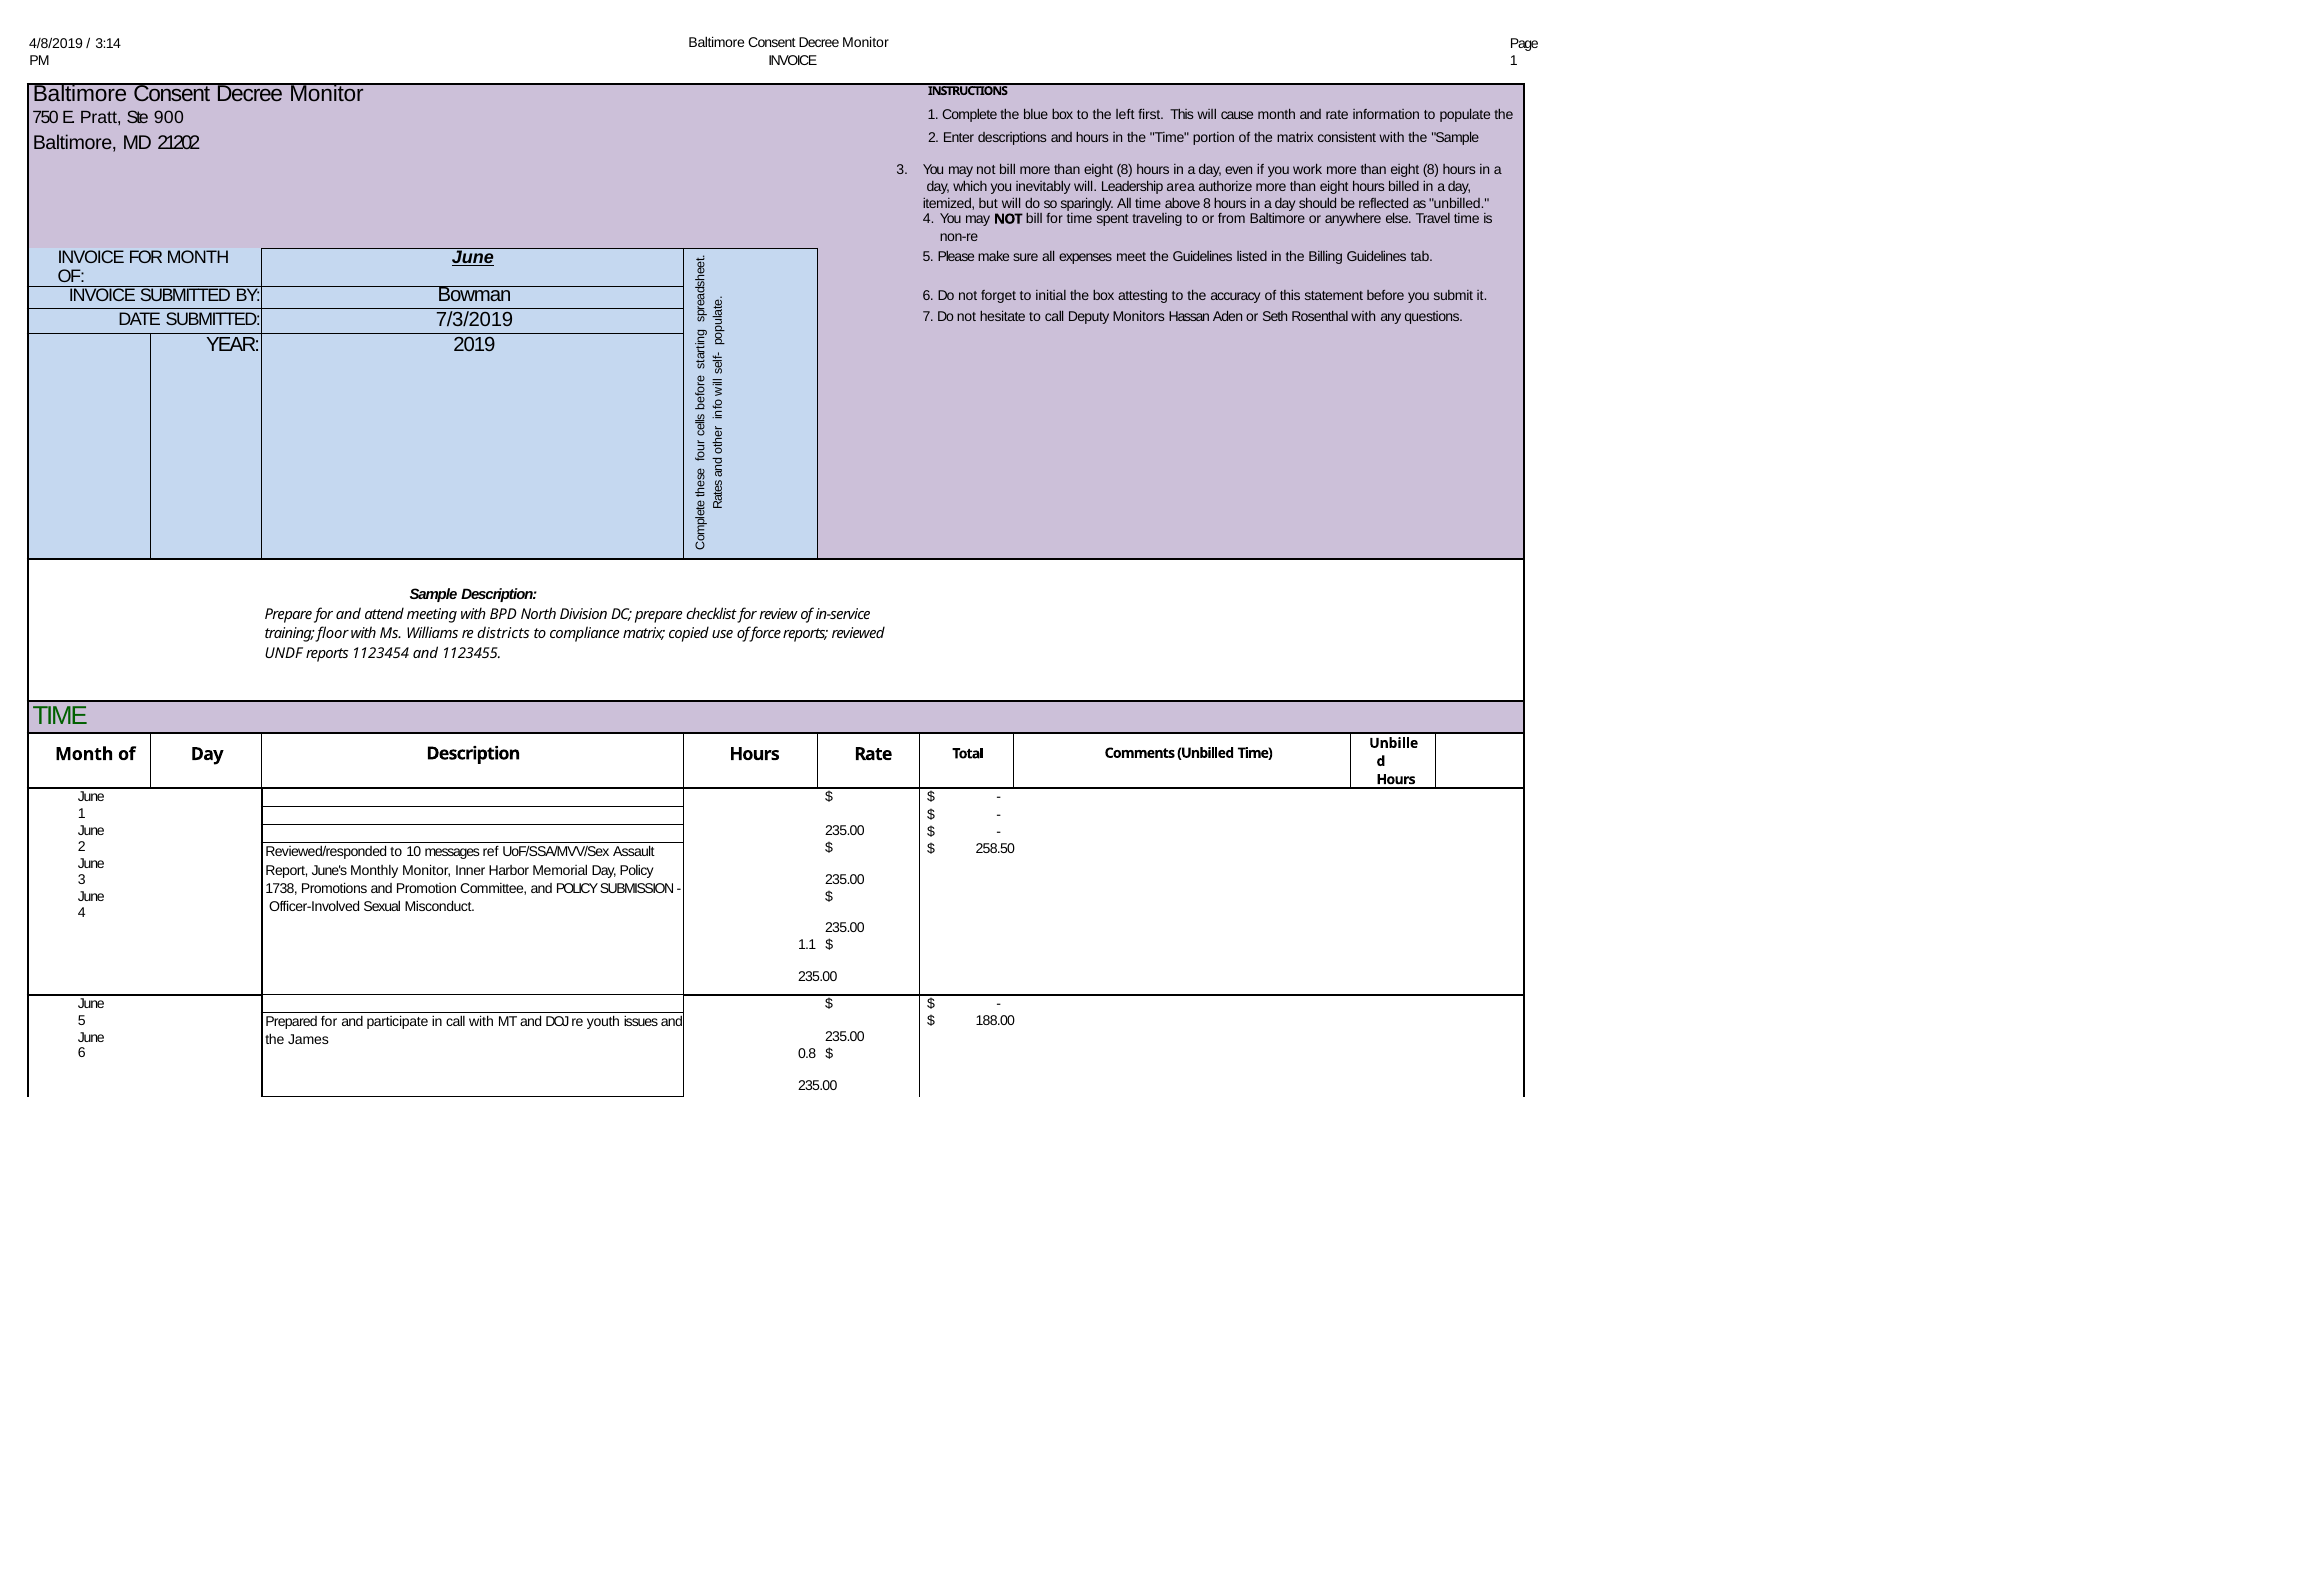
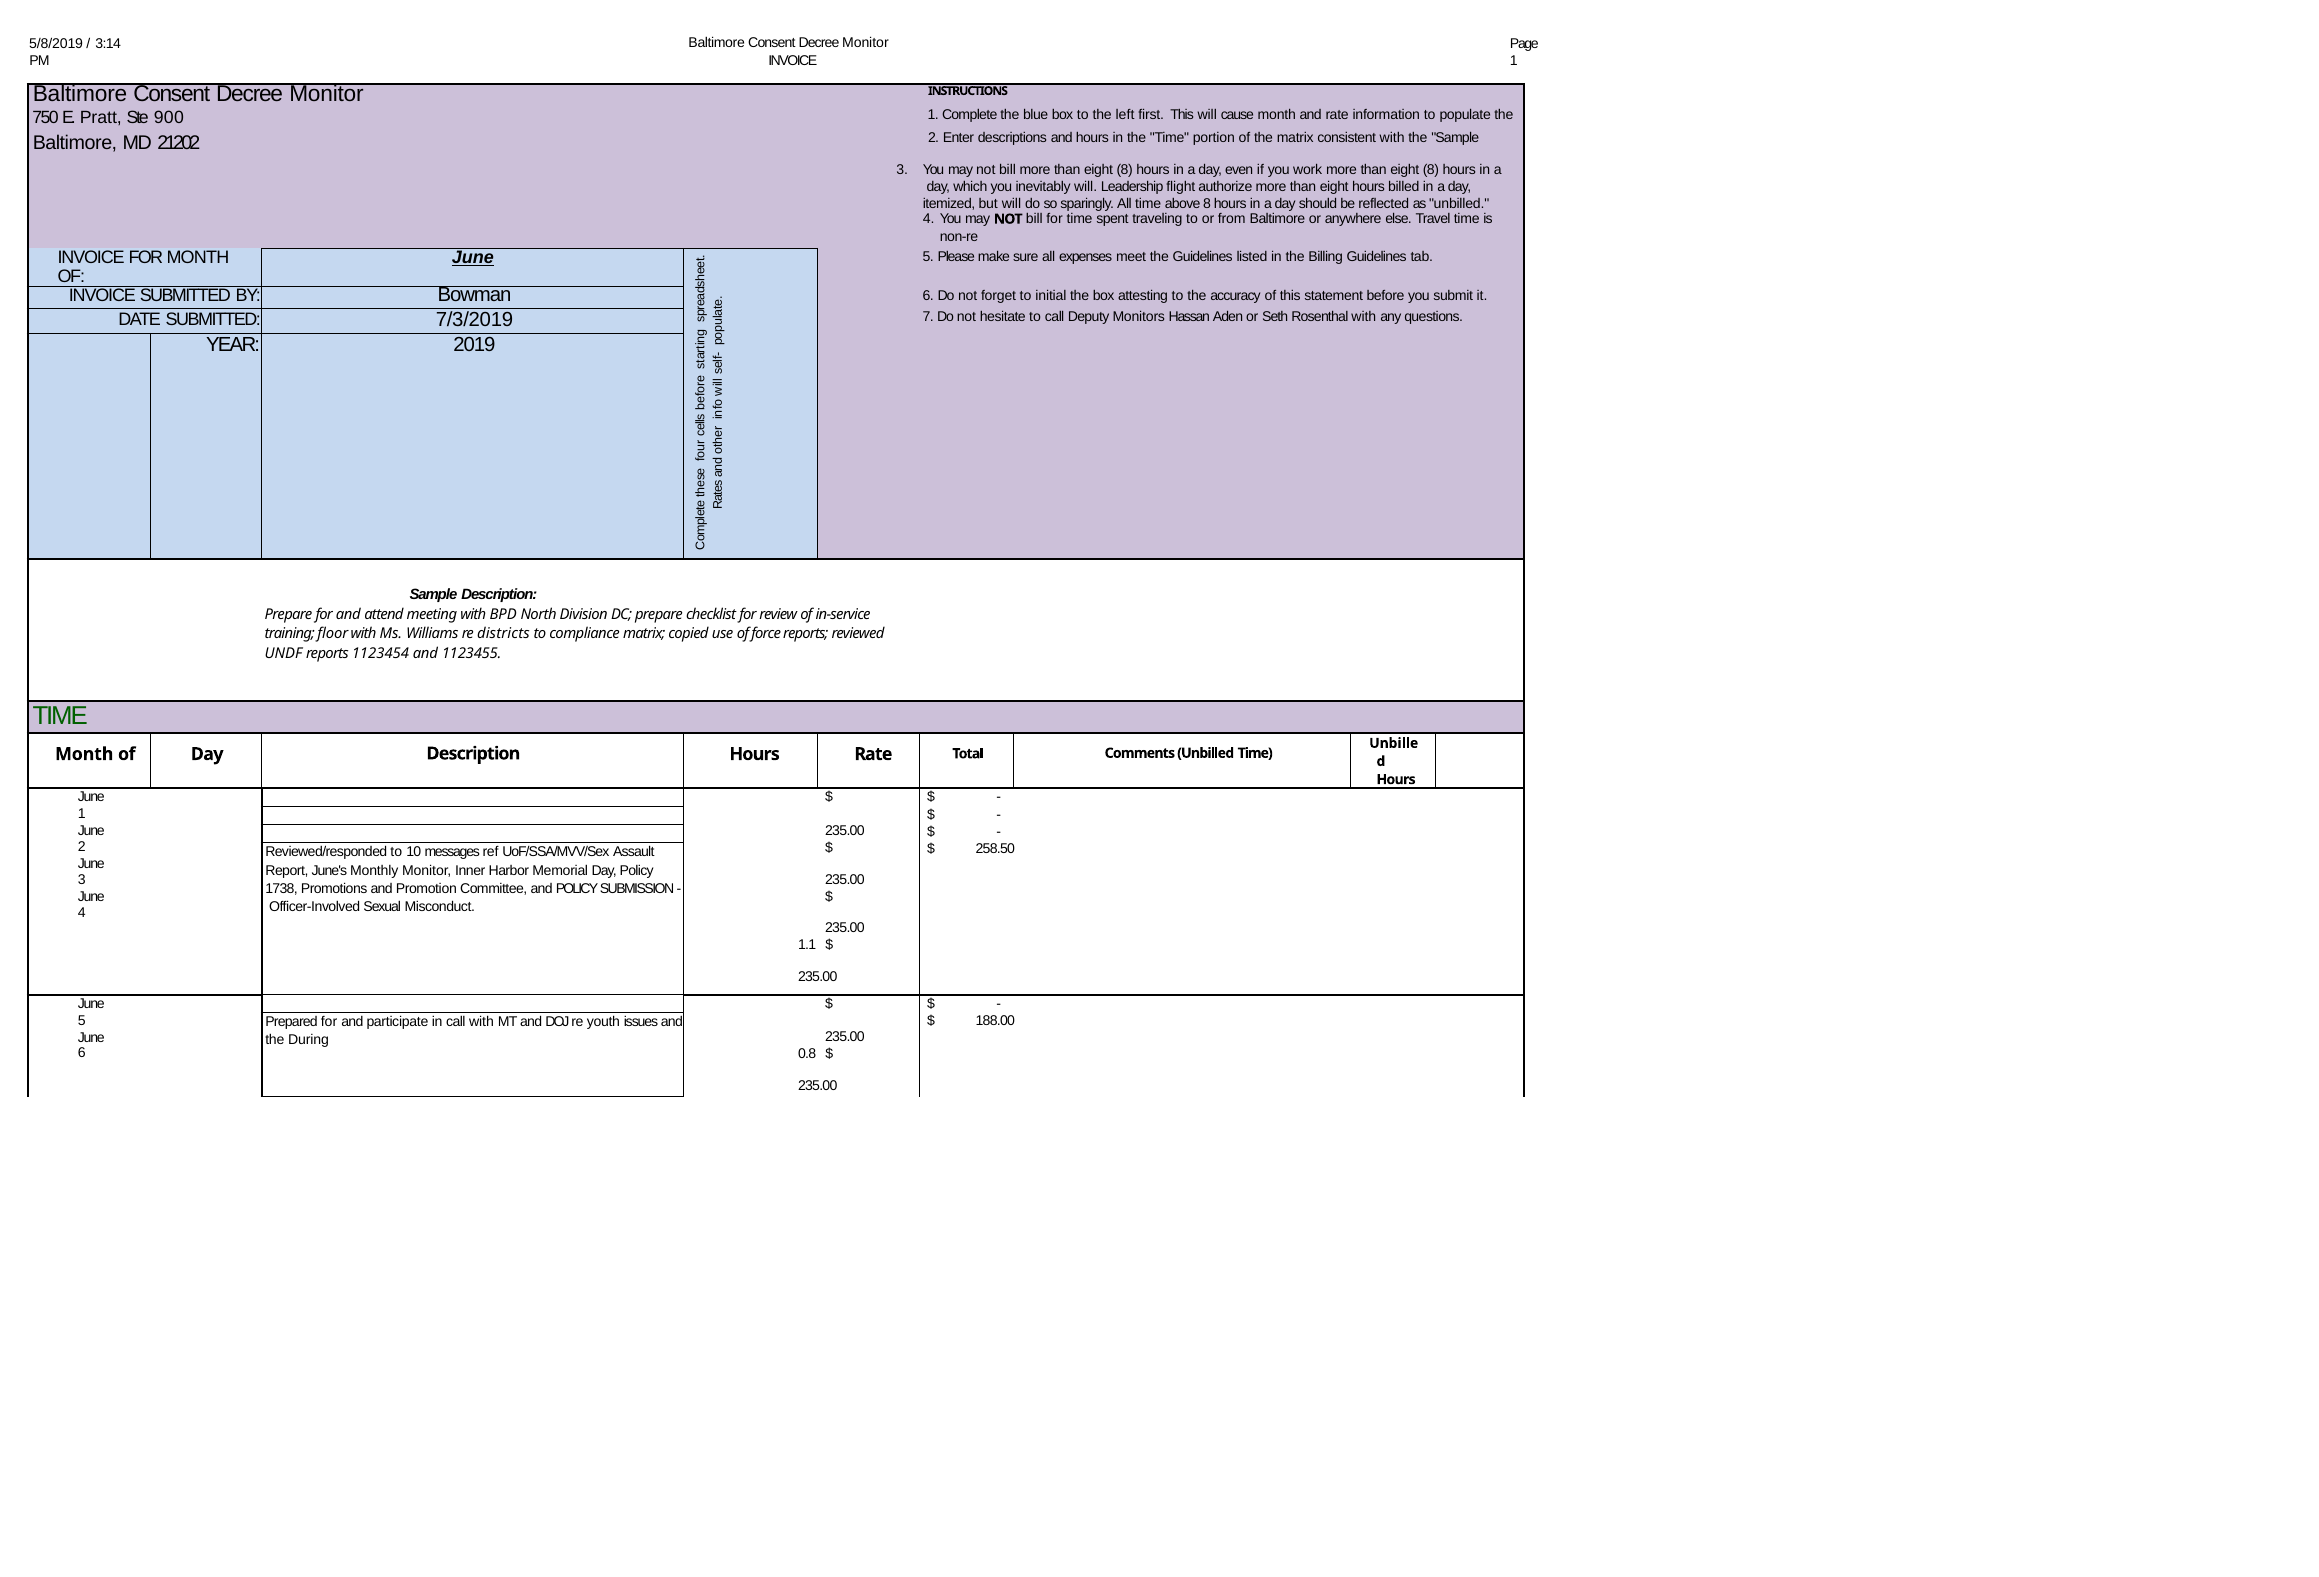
4/8/2019: 4/8/2019 -> 5/8/2019
area: area -> flight
James: James -> During
